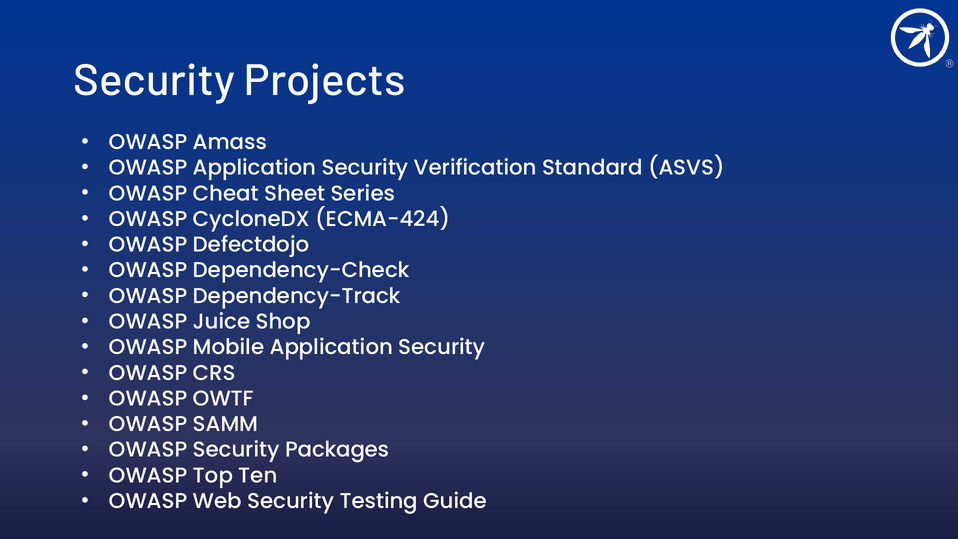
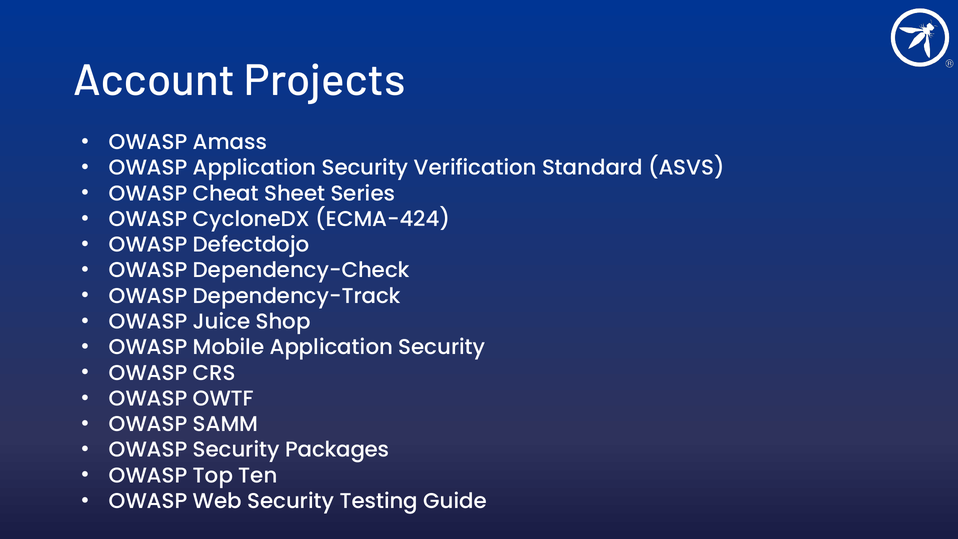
Security at (154, 81): Security -> Account
